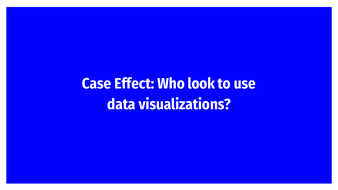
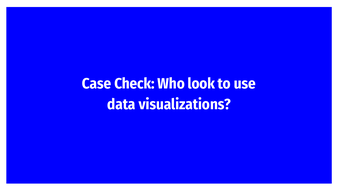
Effect: Effect -> Check
